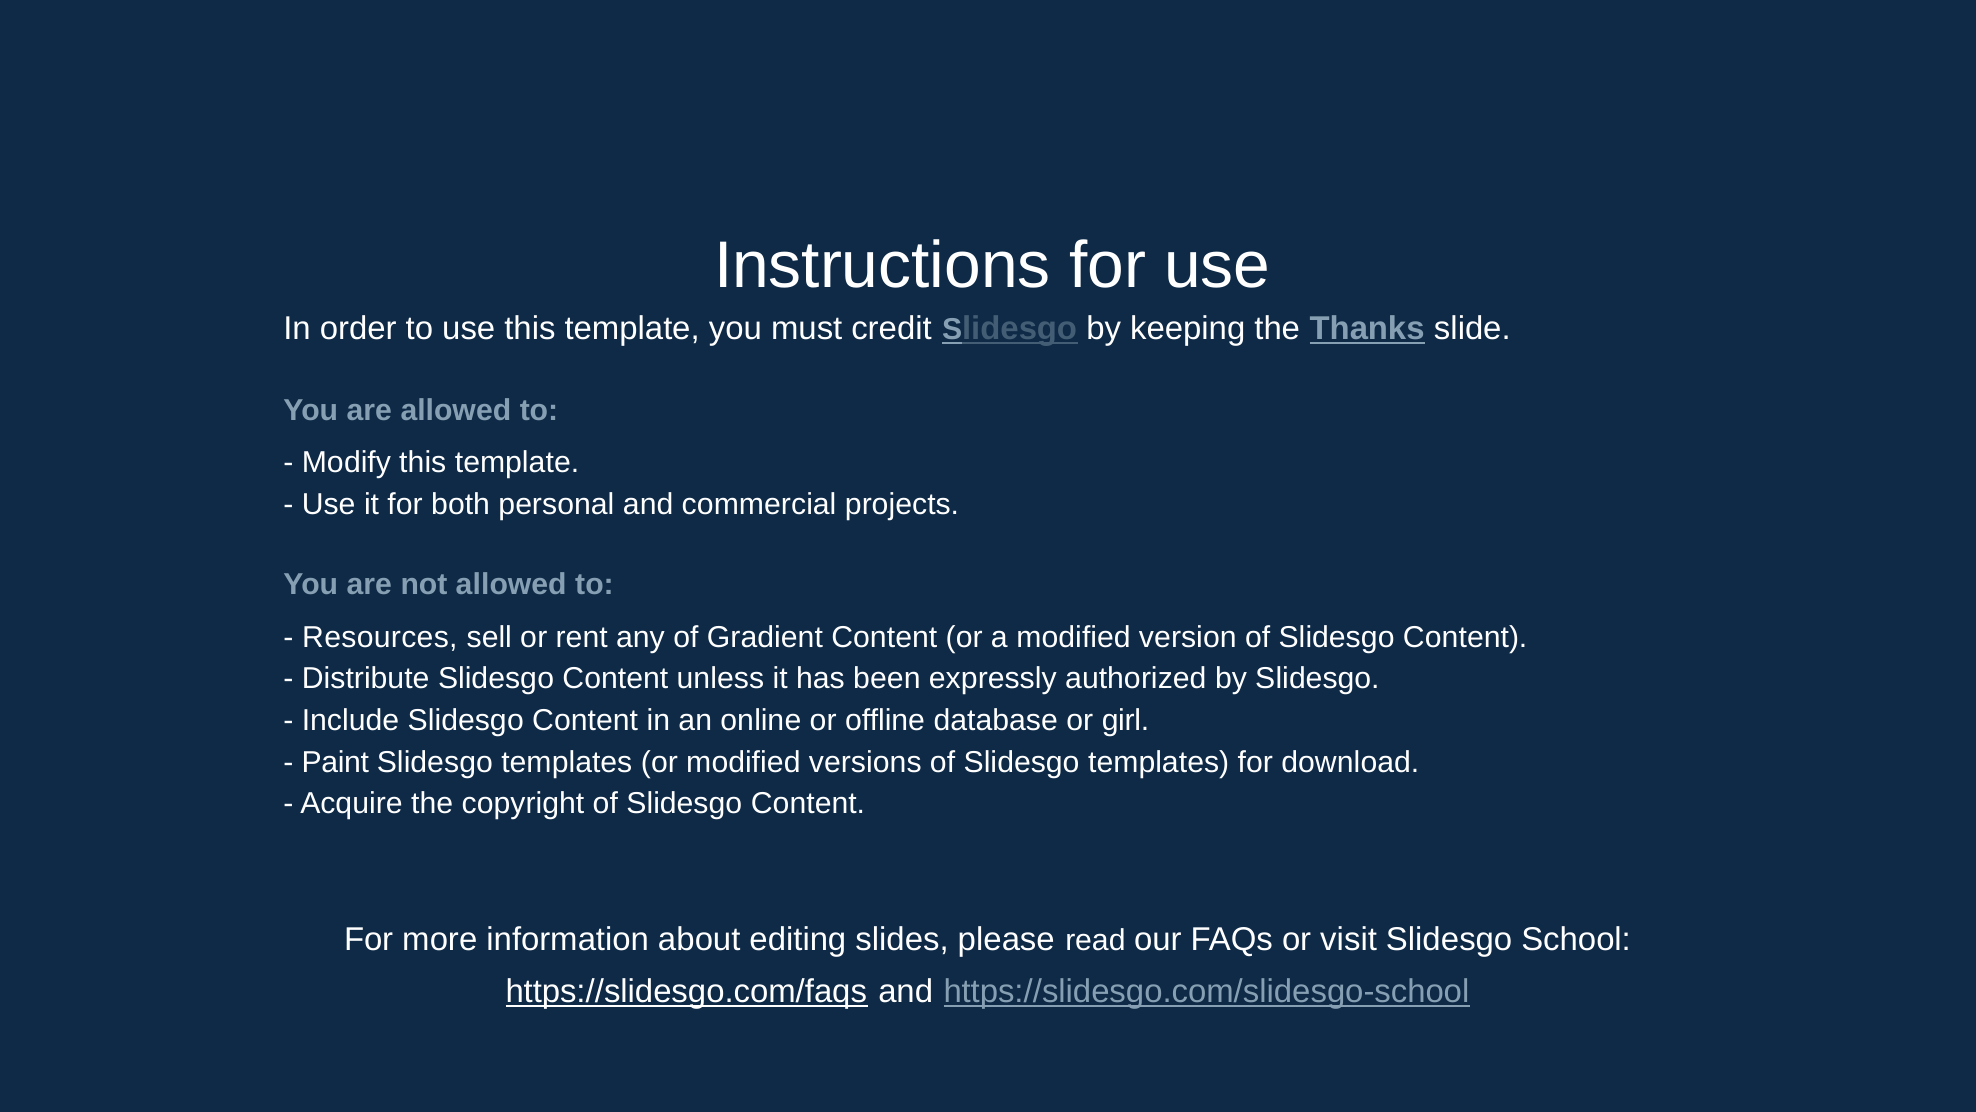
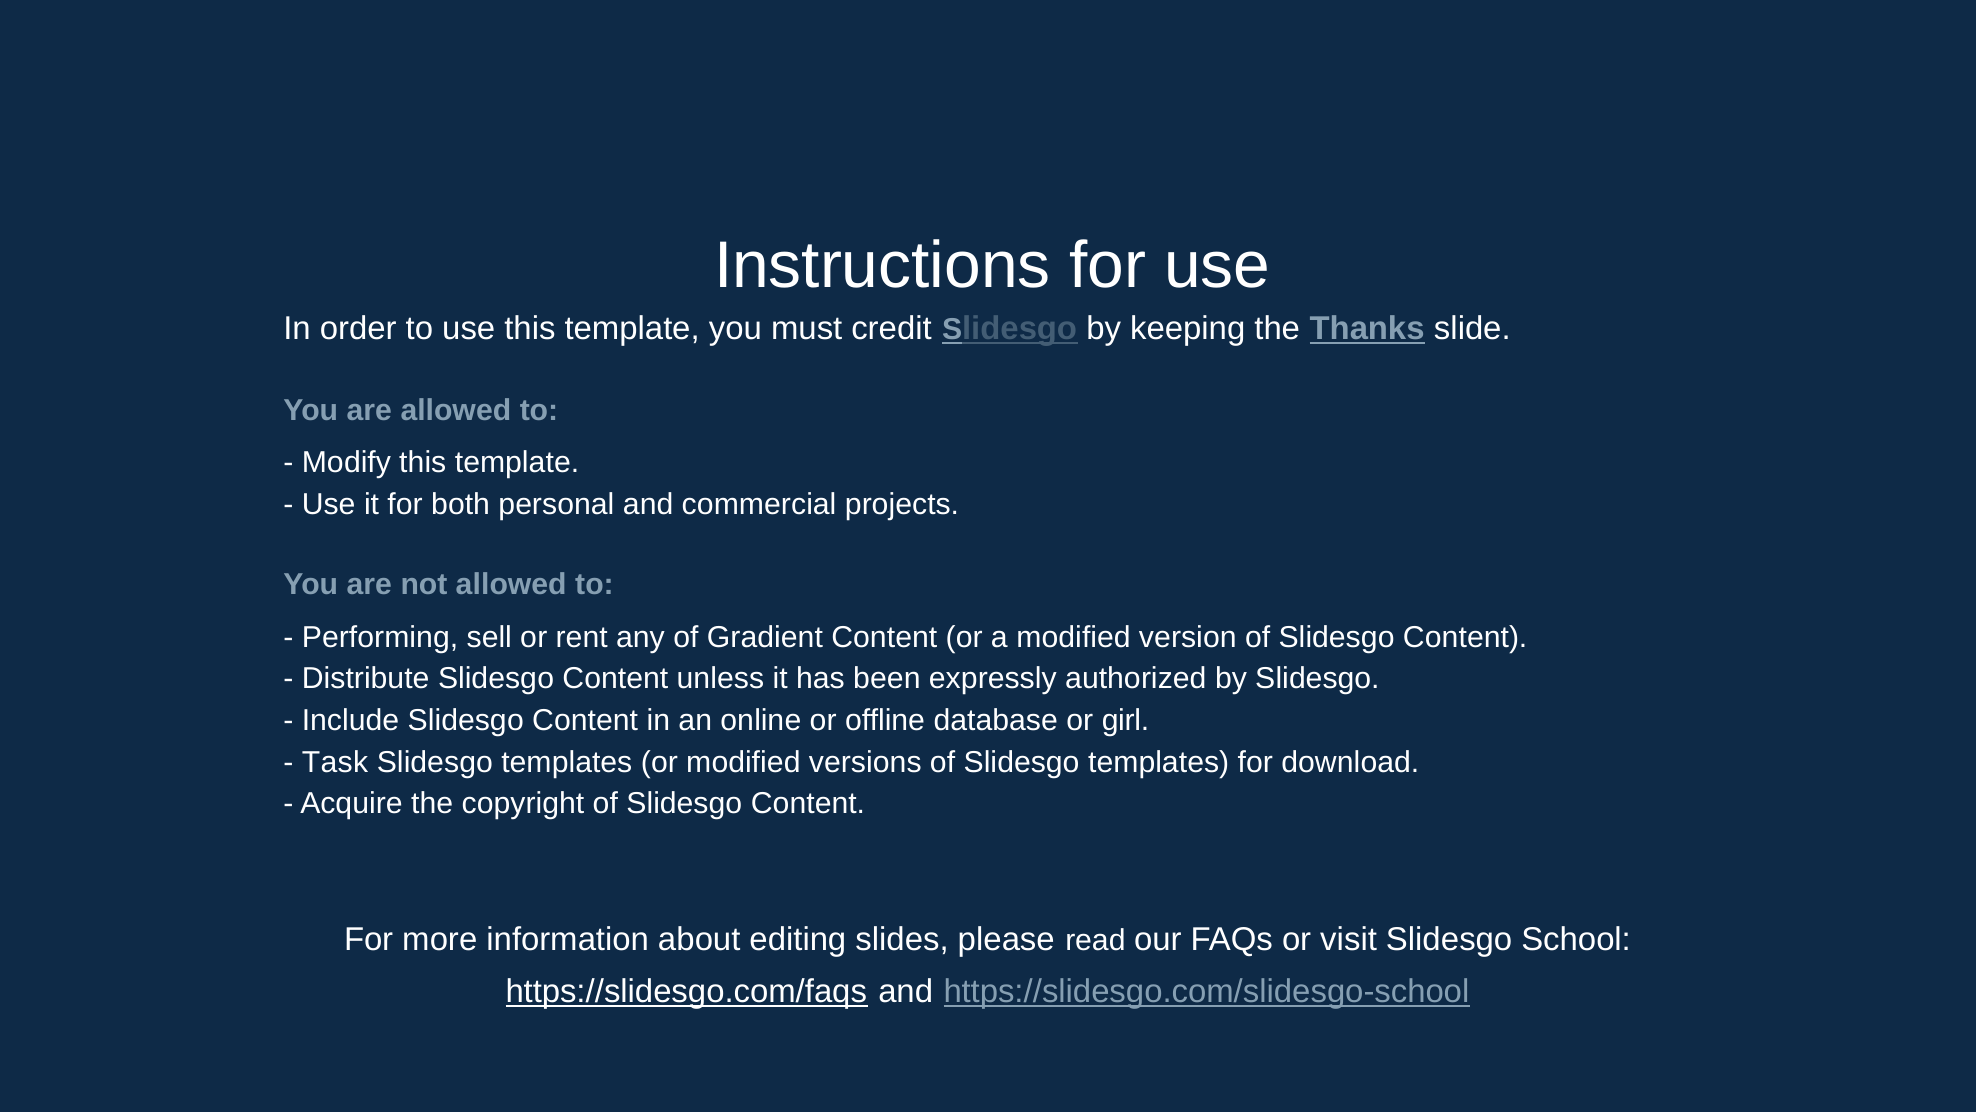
Resources: Resources -> Performing
Paint: Paint -> Task
